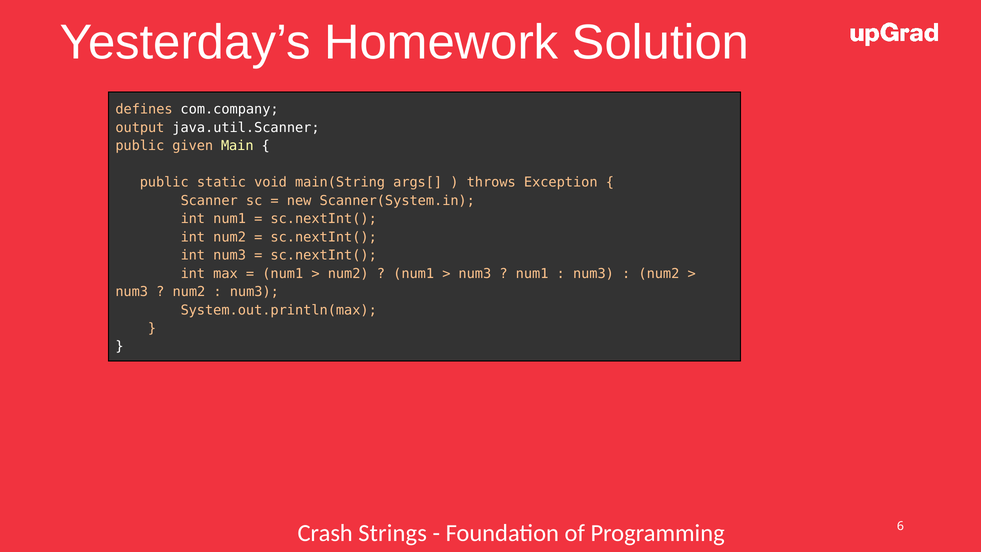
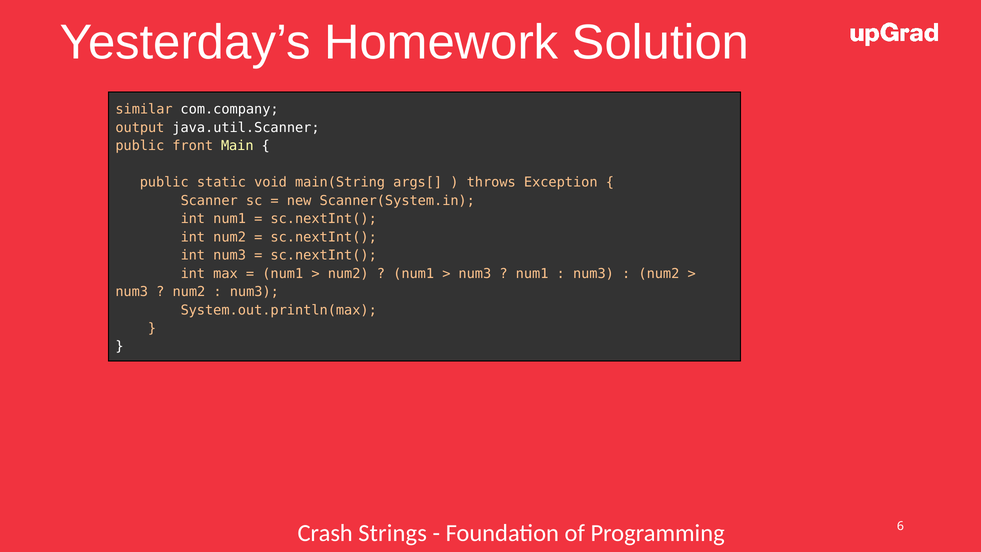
defines: defines -> similar
given: given -> front
